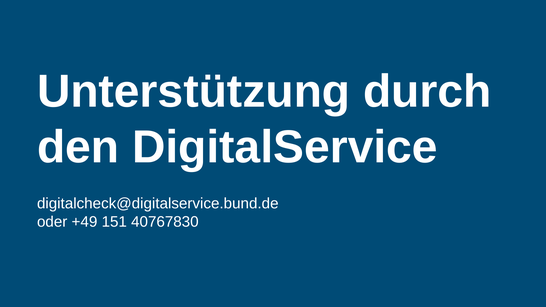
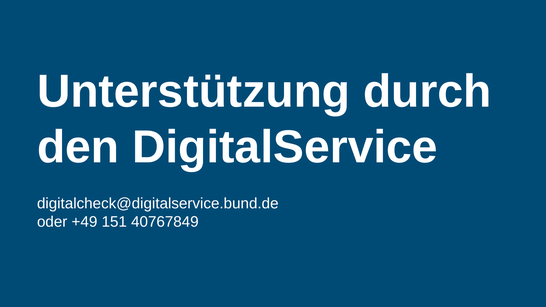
40767830: 40767830 -> 40767849
